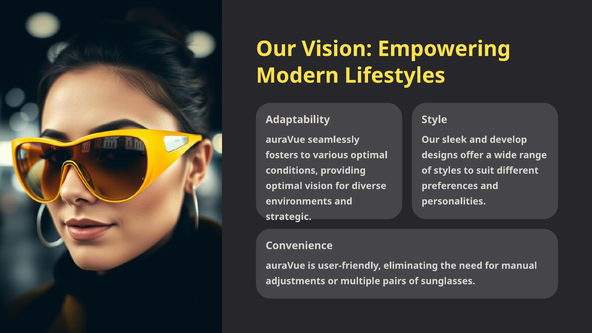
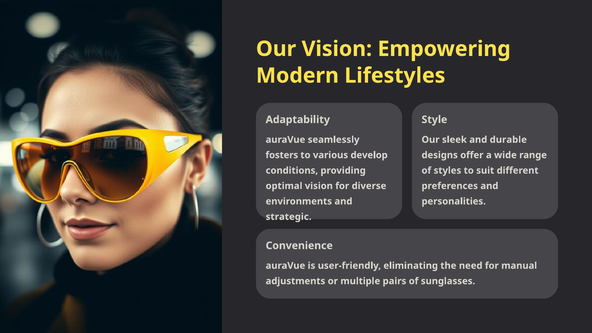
develop: develop -> durable
various optimal: optimal -> develop
